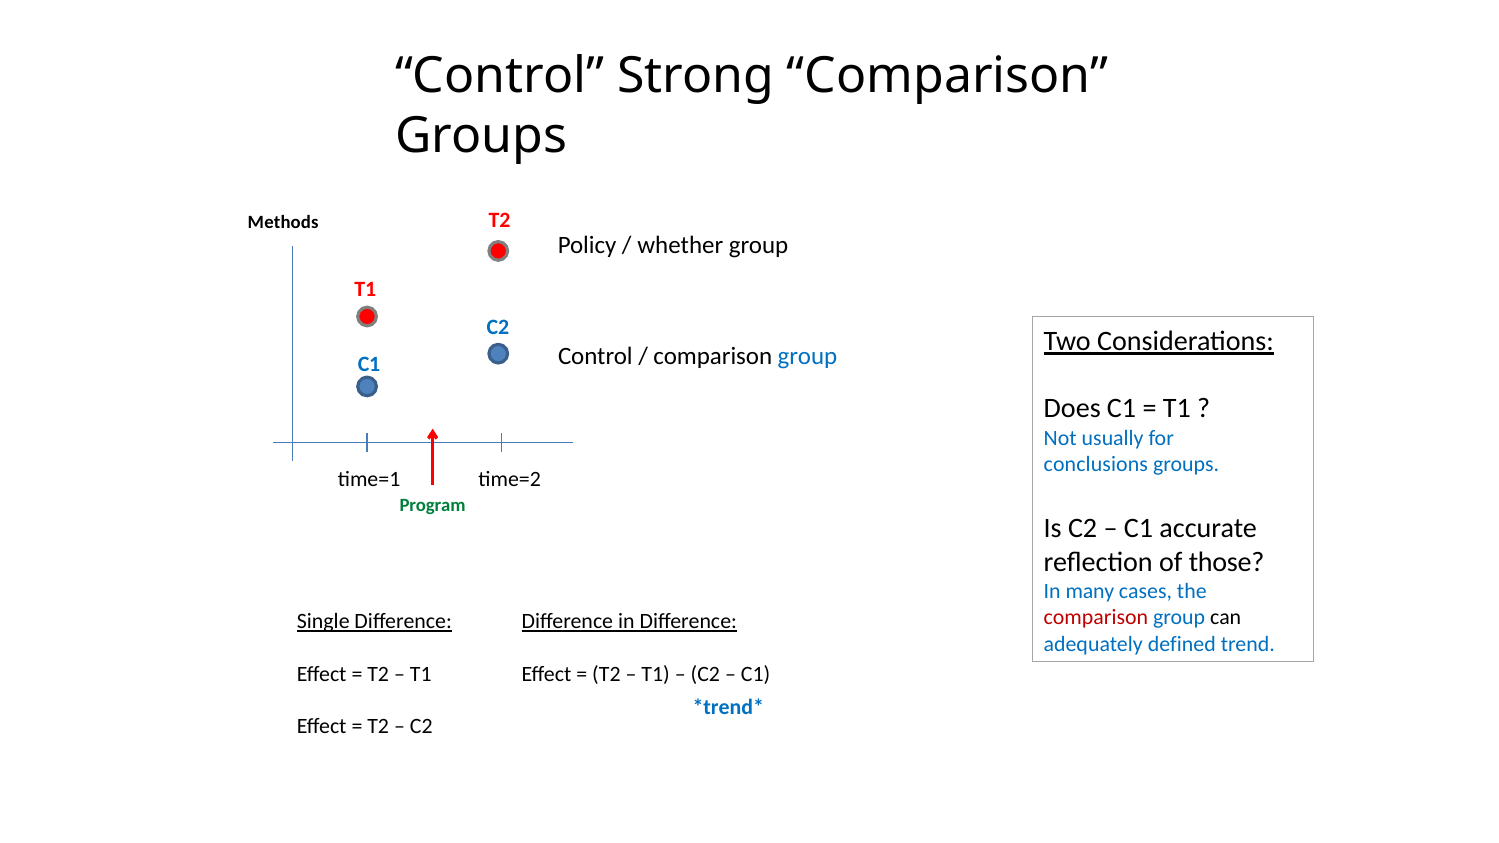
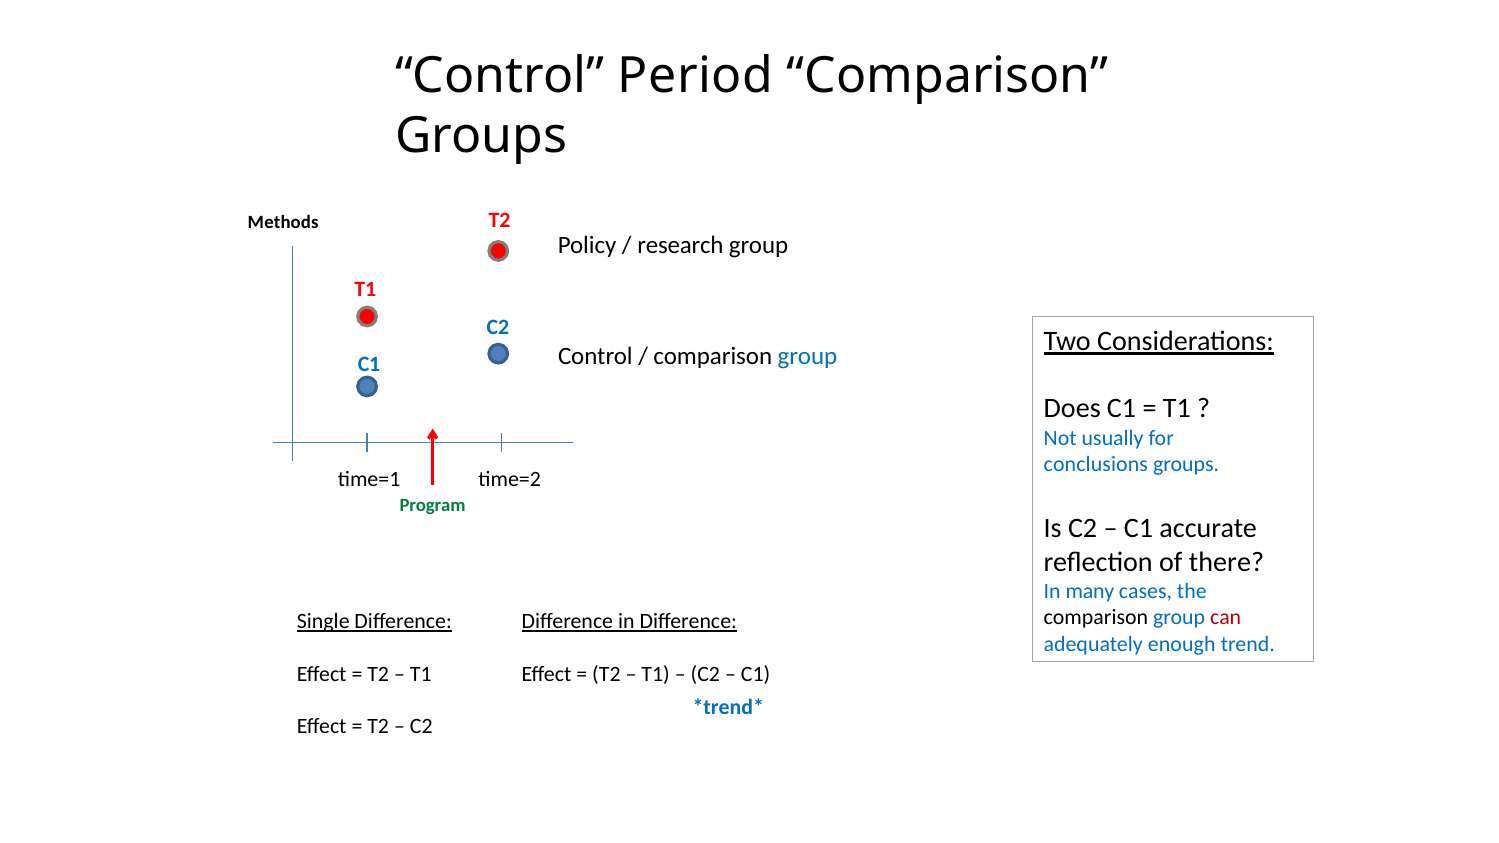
Strong: Strong -> Period
whether: whether -> research
those: those -> there
comparison at (1096, 618) colour: red -> black
can colour: black -> red
defined: defined -> enough
